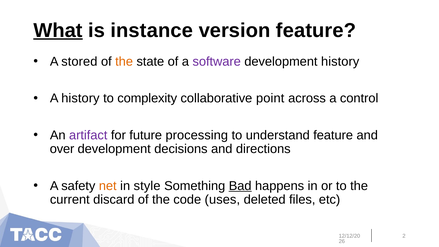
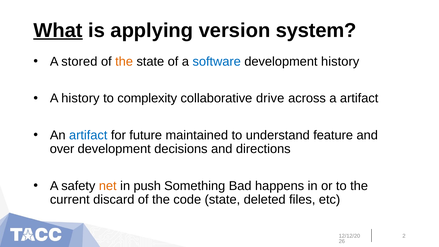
instance: instance -> applying
version feature: feature -> system
software colour: purple -> blue
point: point -> drive
a control: control -> artifact
artifact at (88, 135) colour: purple -> blue
processing: processing -> maintained
style: style -> push
Bad underline: present -> none
code uses: uses -> state
